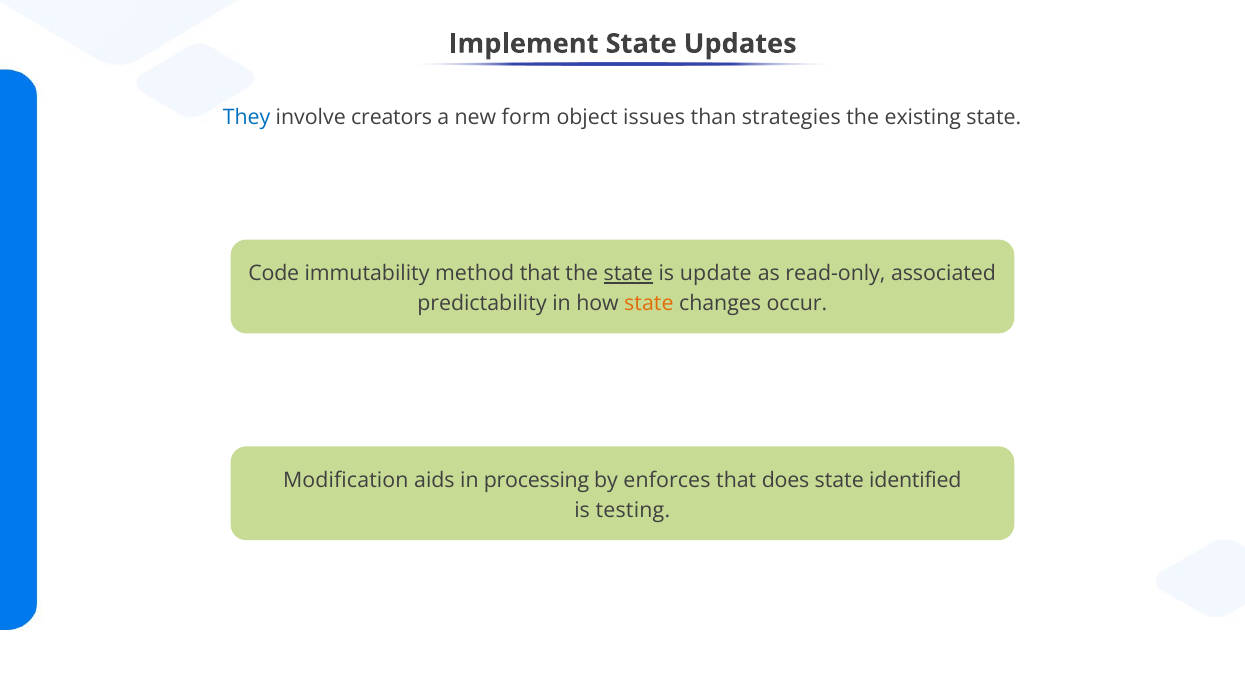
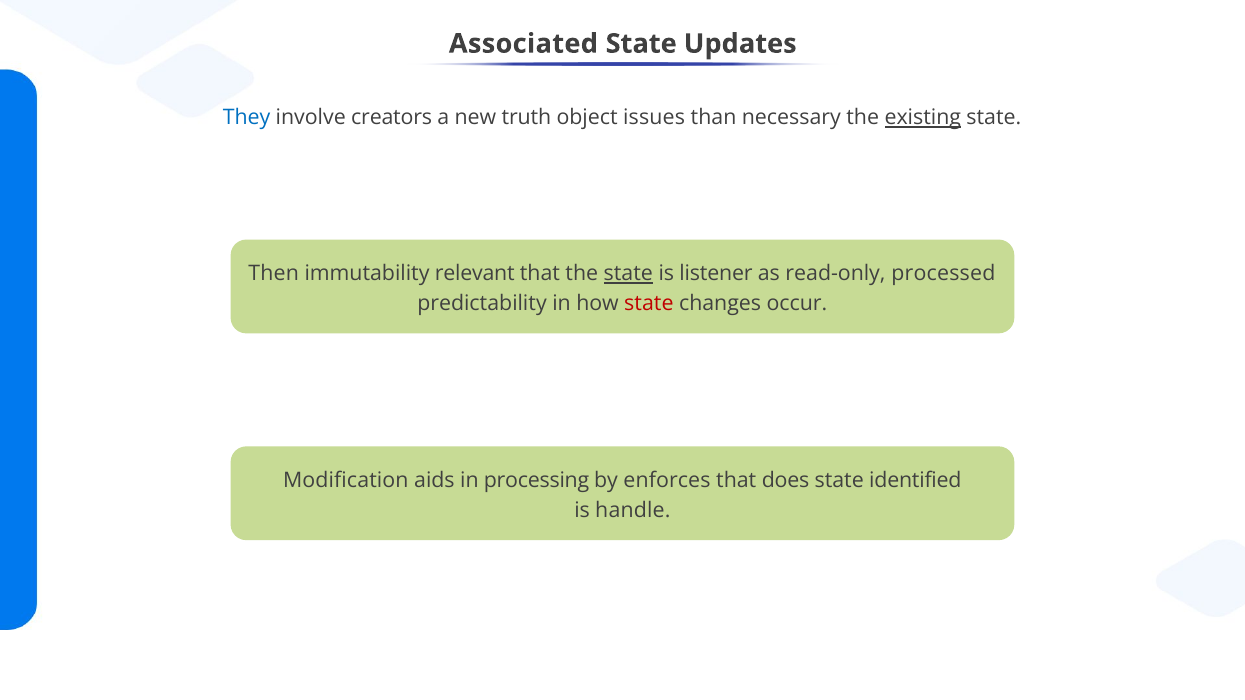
Implement: Implement -> Associated
form: form -> truth
strategies: strategies -> necessary
existing underline: none -> present
Code: Code -> Then
method: method -> relevant
update: update -> listener
associated: associated -> processed
state at (649, 303) colour: orange -> red
testing: testing -> handle
